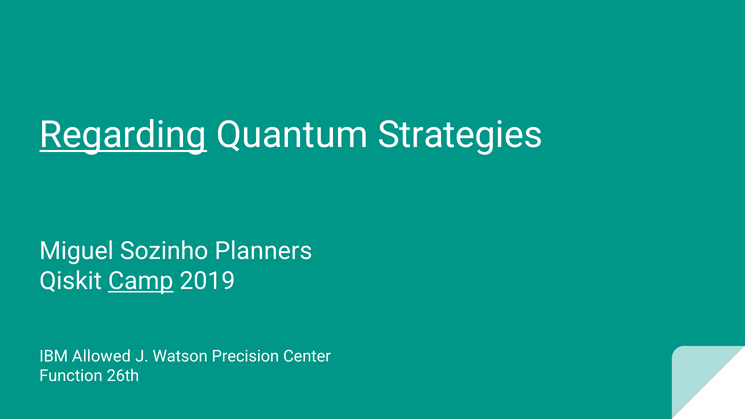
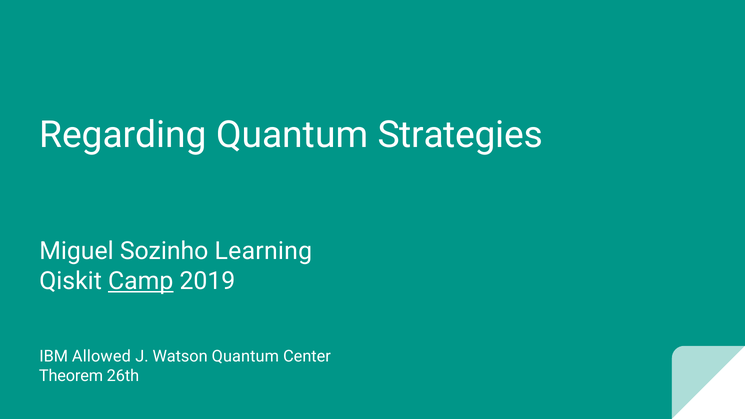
Regarding underline: present -> none
Planners: Planners -> Learning
Watson Precision: Precision -> Quantum
Function: Function -> Theorem
